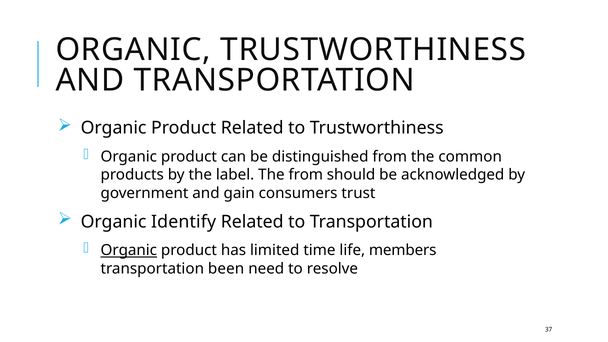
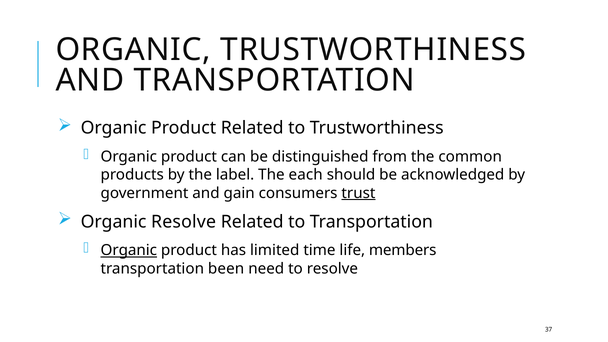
The from: from -> each
trust underline: none -> present
Organic Identify: Identify -> Resolve
